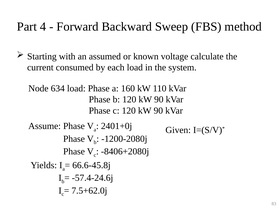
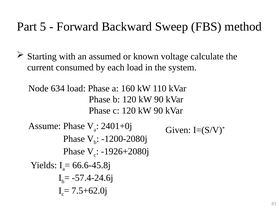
4: 4 -> 5
-8406+2080j: -8406+2080j -> -1926+2080j
